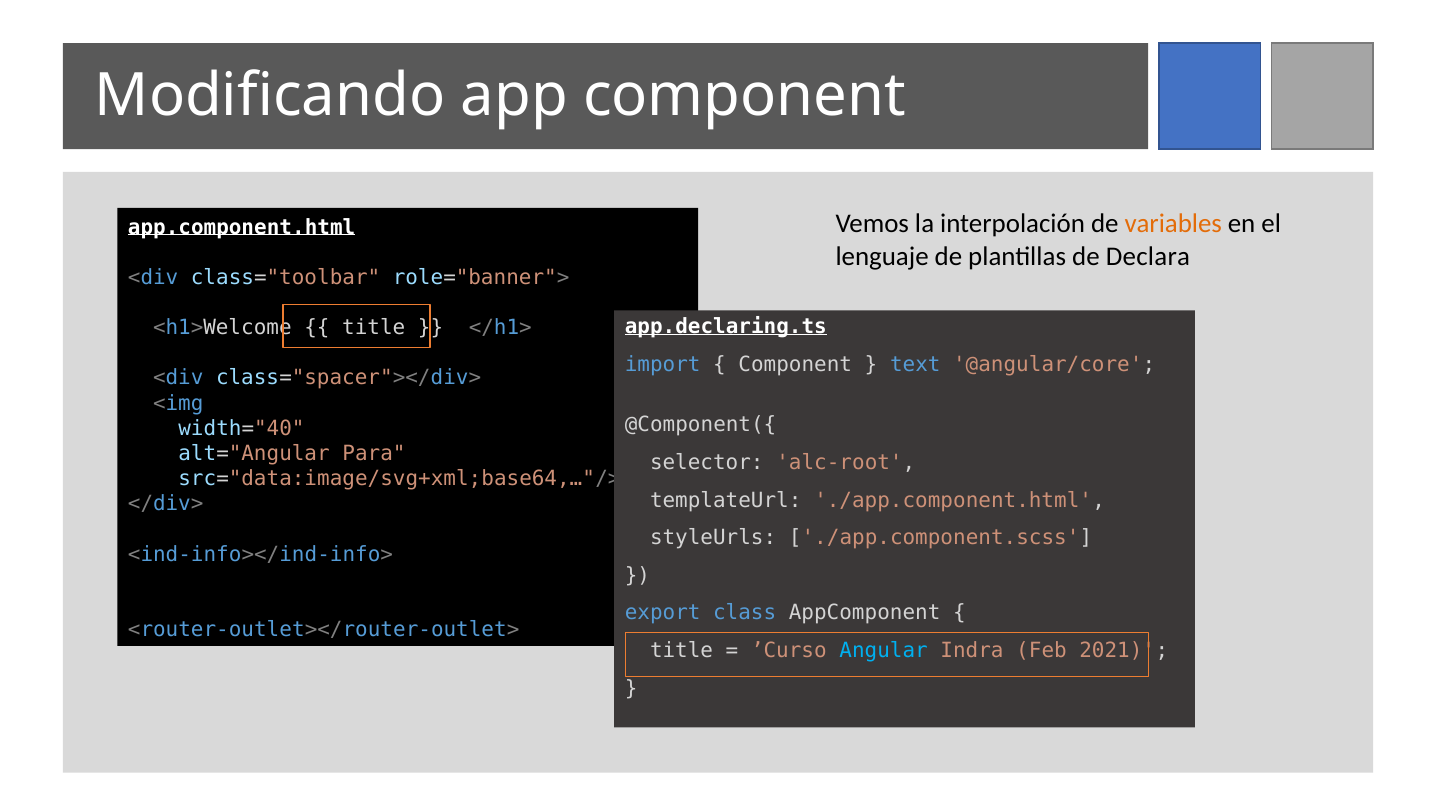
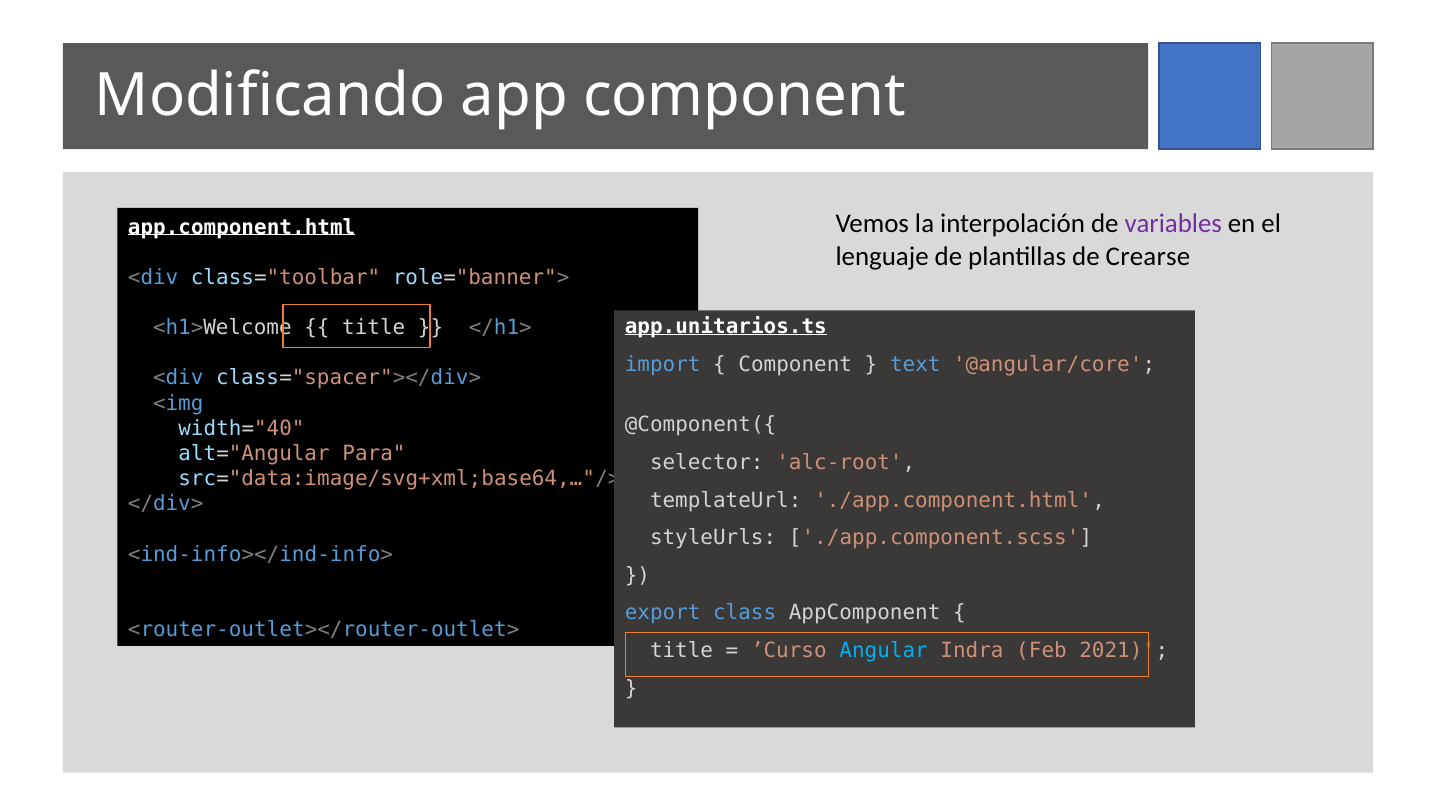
variables colour: orange -> purple
Declara: Declara -> Crearse
app.declaring.ts: app.declaring.ts -> app.unitarios.ts
